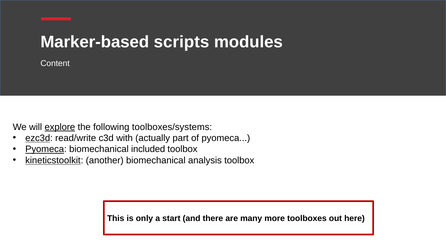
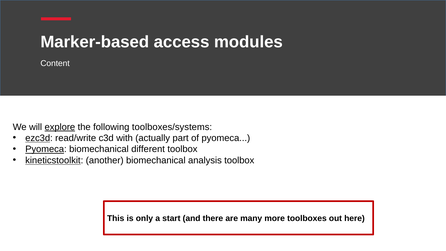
scripts: scripts -> access
included: included -> different
